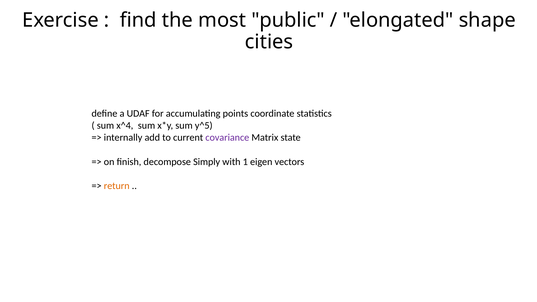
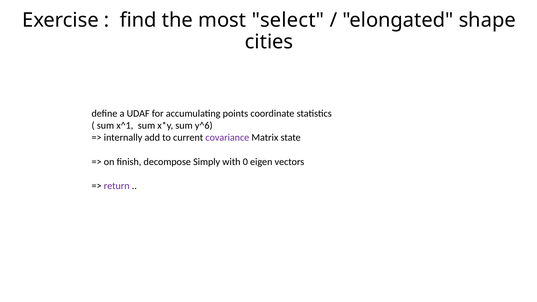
public: public -> select
x^4: x^4 -> x^1
y^5: y^5 -> y^6
1: 1 -> 0
return colour: orange -> purple
